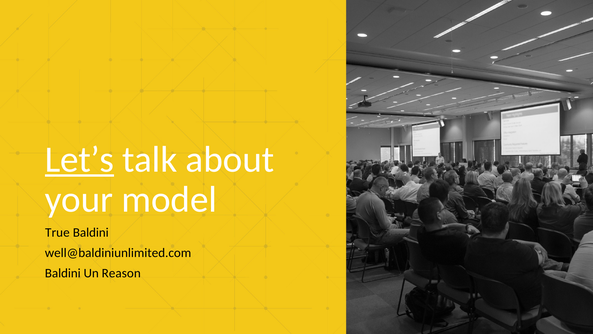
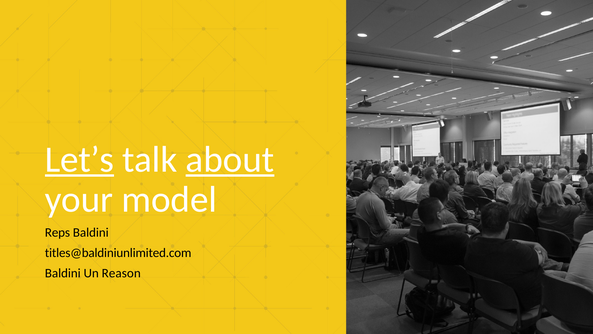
about underline: none -> present
True: True -> Reps
well@baldiniunlimited.com: well@baldiniunlimited.com -> titles@baldiniunlimited.com
